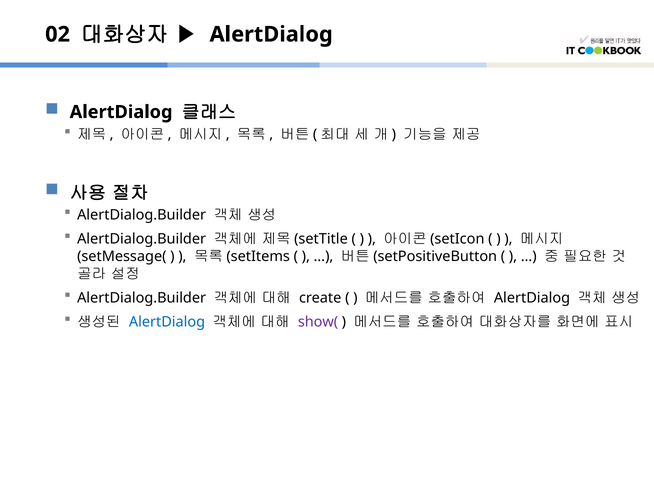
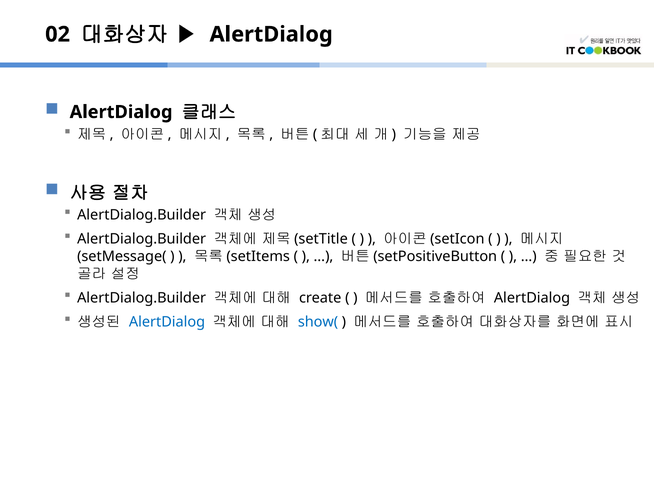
show( colour: purple -> blue
